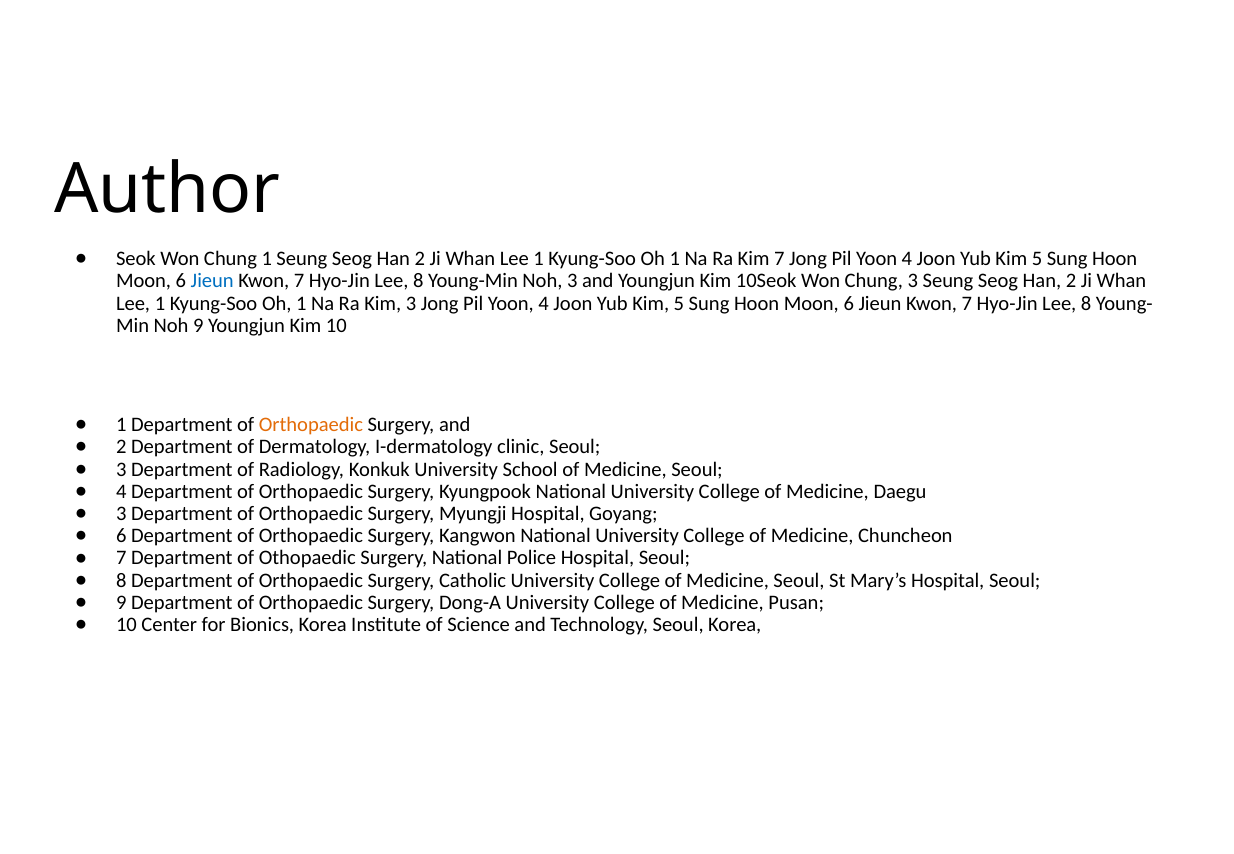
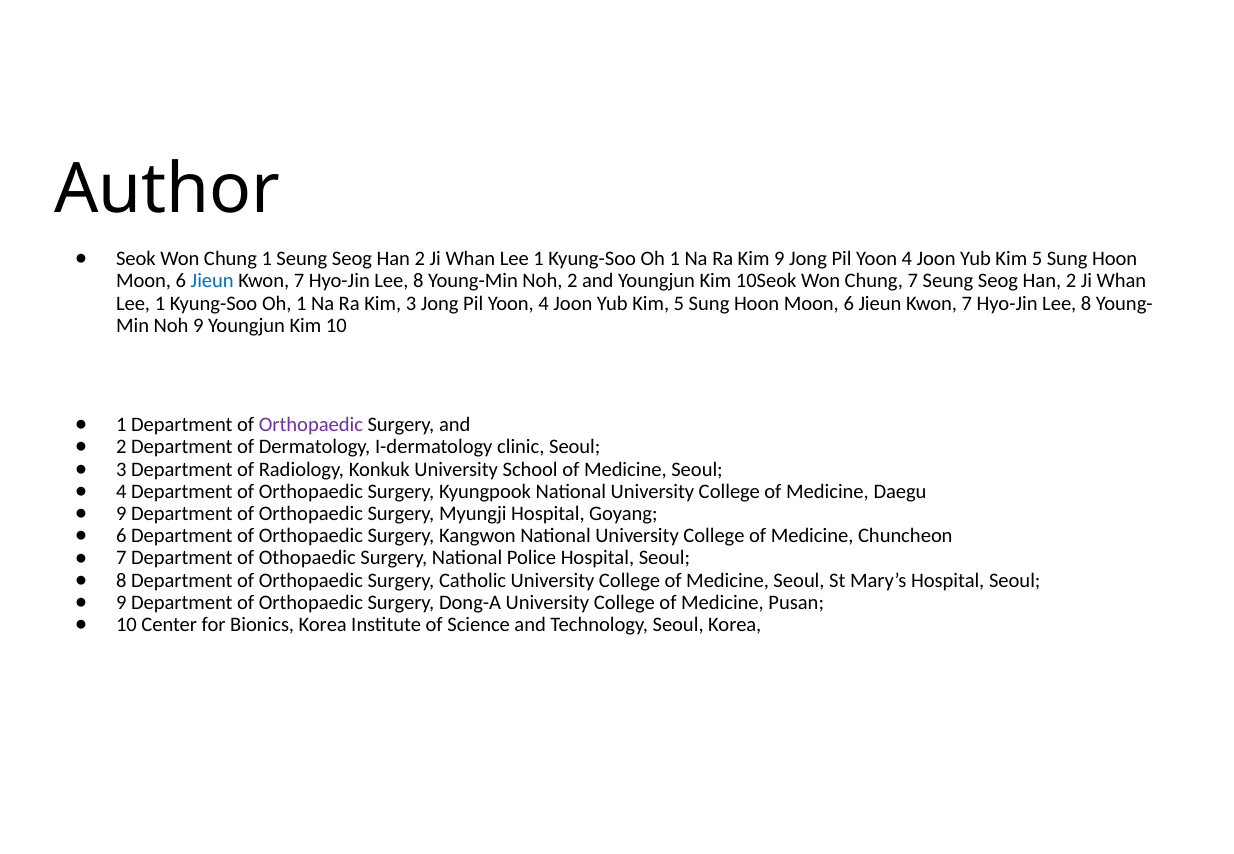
Kim 7: 7 -> 9
Noh 3: 3 -> 2
Chung 3: 3 -> 7
Orthopaedic at (311, 425) colour: orange -> purple
3 at (121, 514): 3 -> 9
